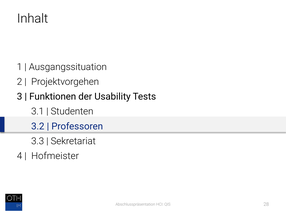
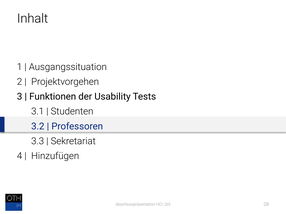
Hofmeister: Hofmeister -> Hinzufügen
